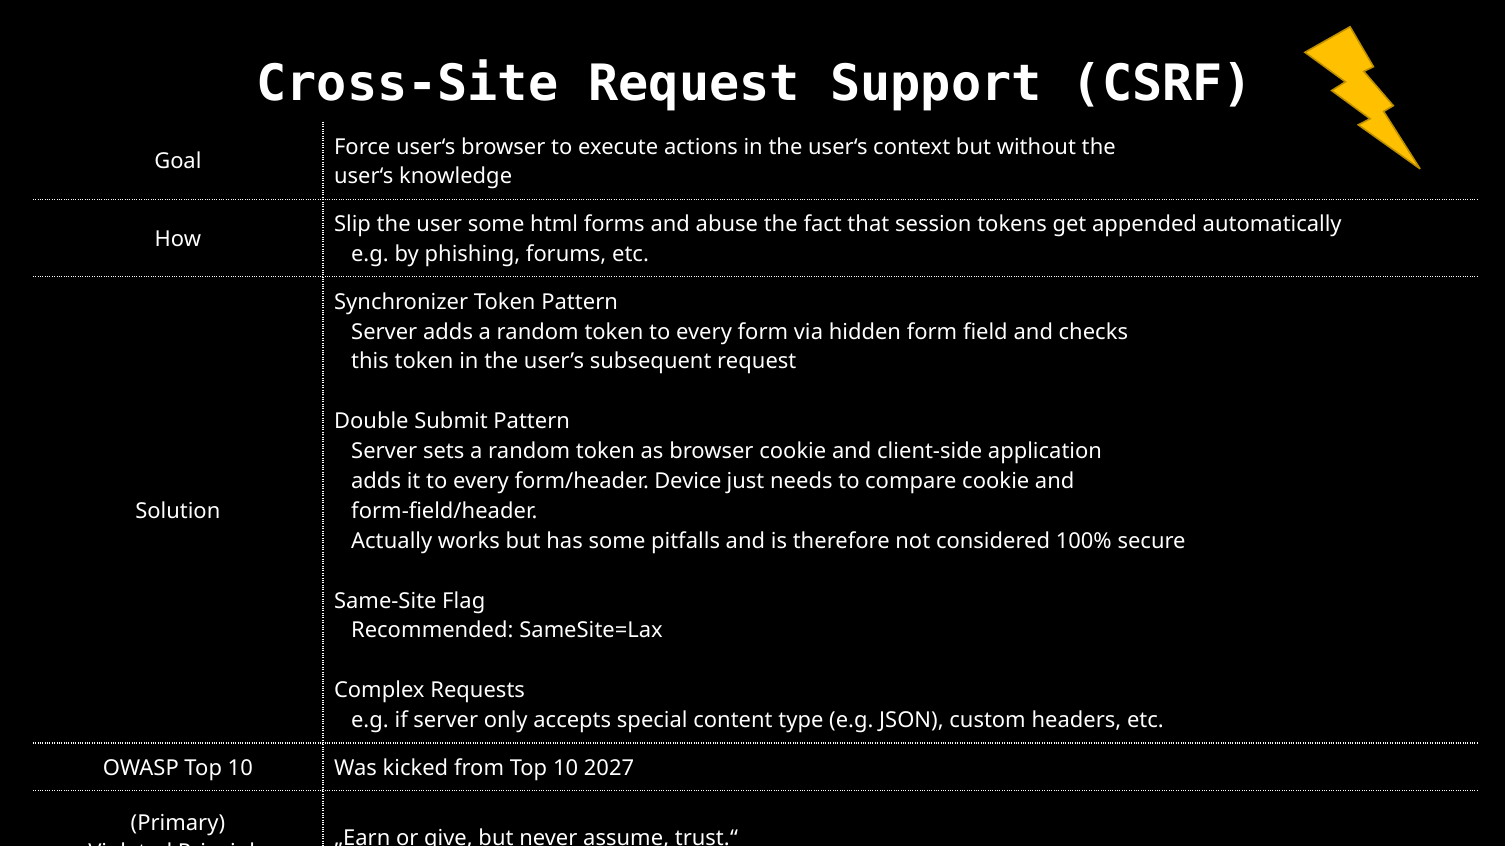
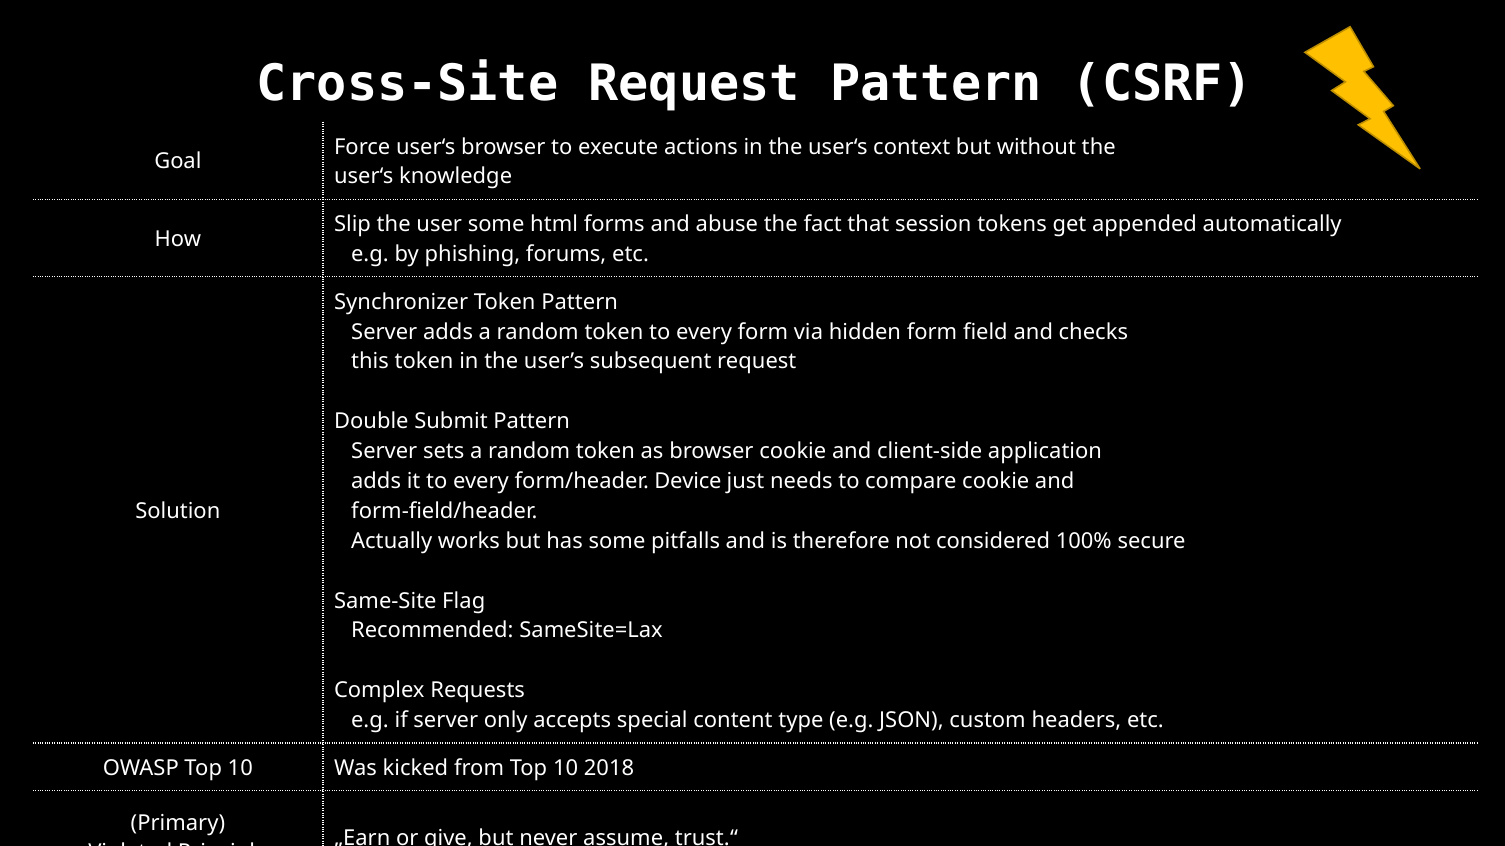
Request Support: Support -> Pattern
2027: 2027 -> 2018
